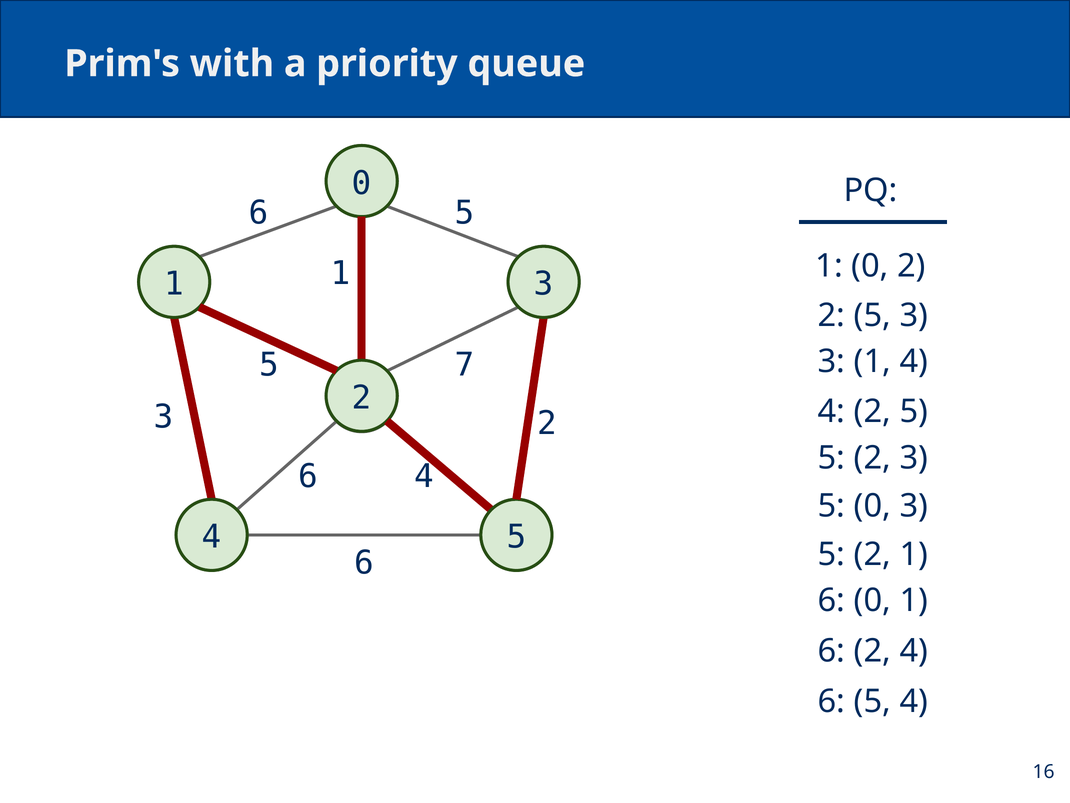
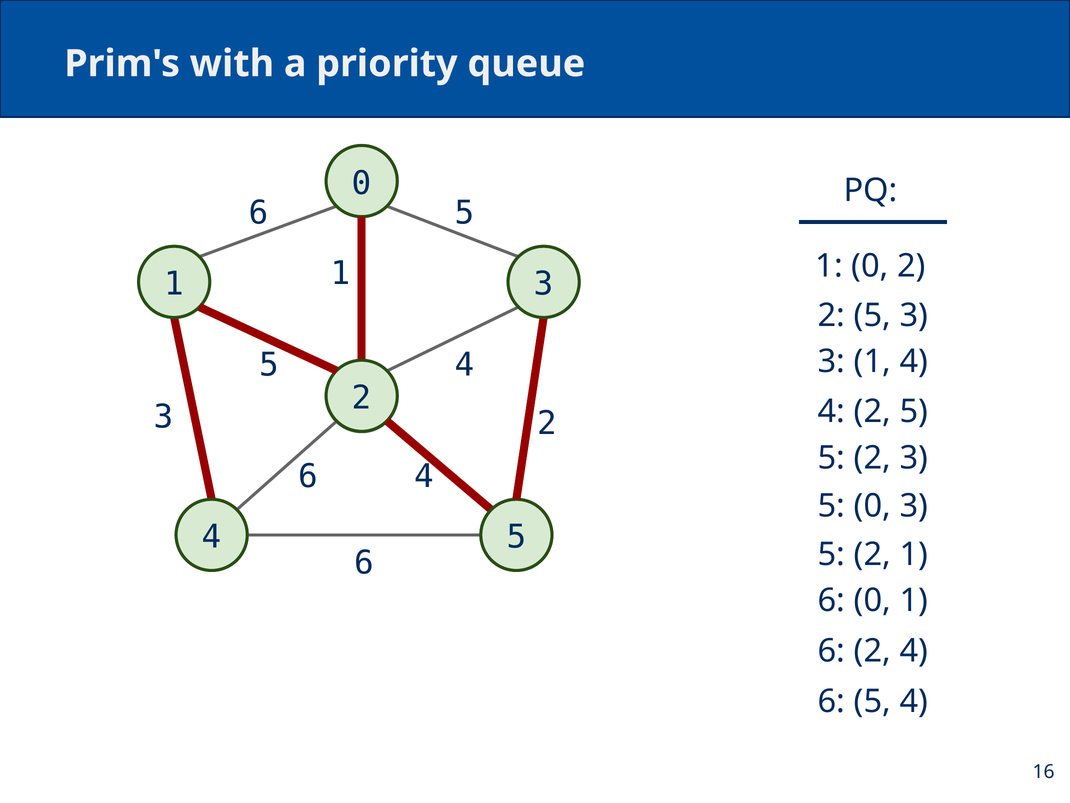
7 at (465, 365): 7 -> 4
